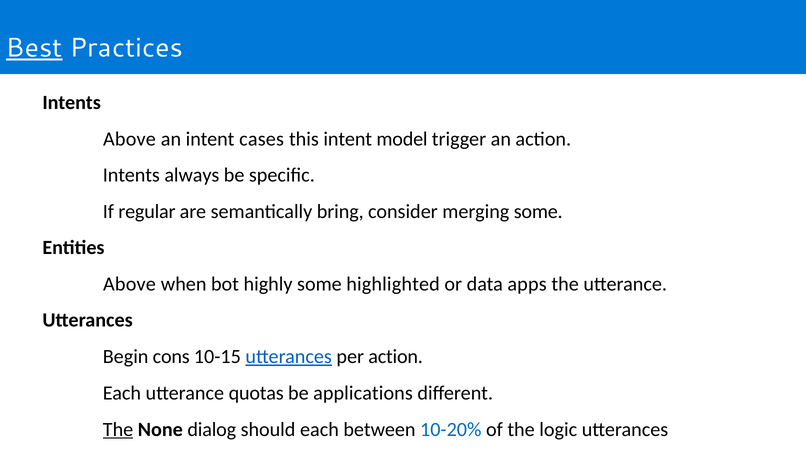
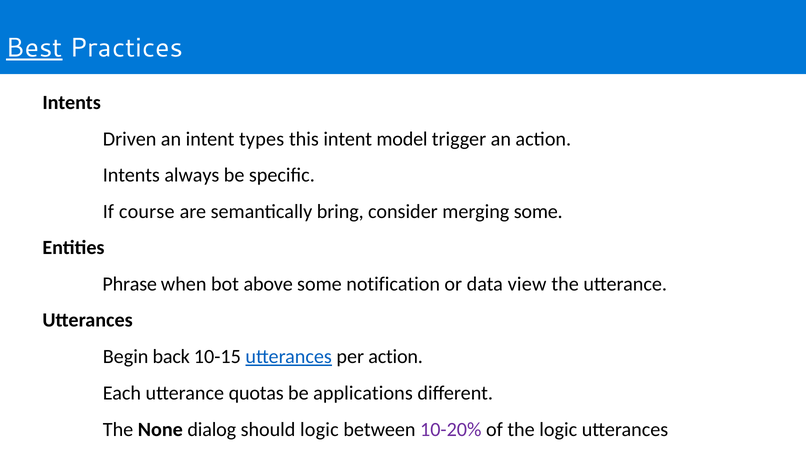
Above at (130, 139): Above -> Driven
cases: cases -> types
regular: regular -> course
Above at (130, 284): Above -> Phrase
highly: highly -> above
highlighted: highlighted -> notification
apps: apps -> view
cons: cons -> back
The at (118, 430) underline: present -> none
should each: each -> logic
10-20% colour: blue -> purple
